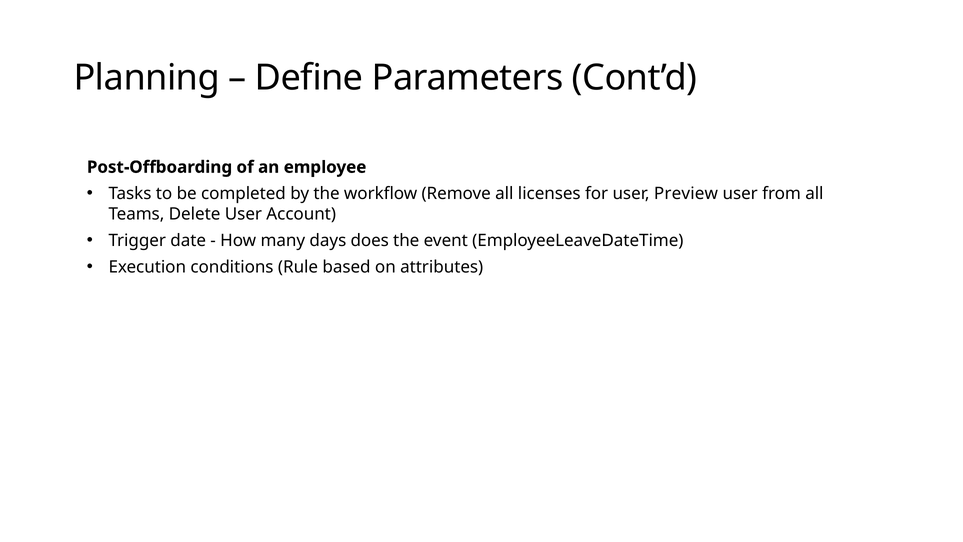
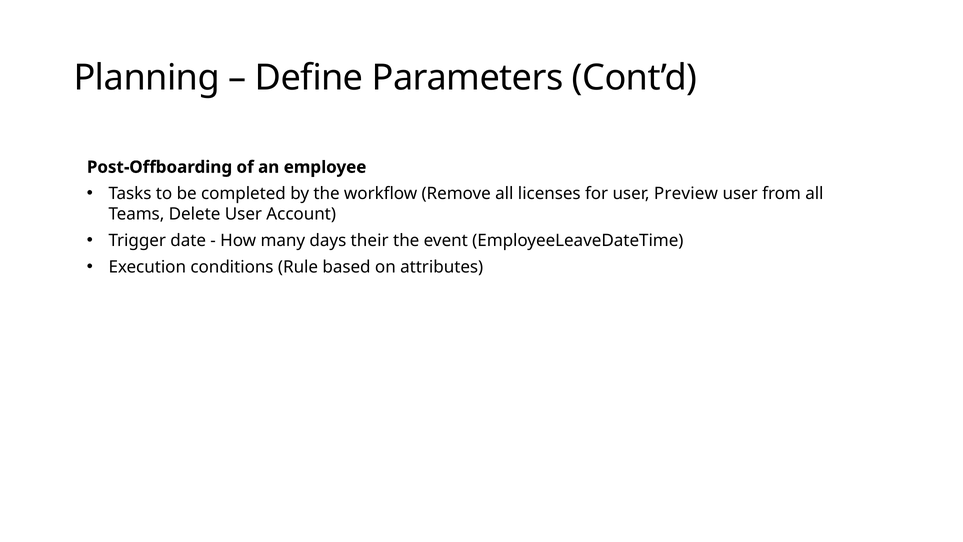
does: does -> their
